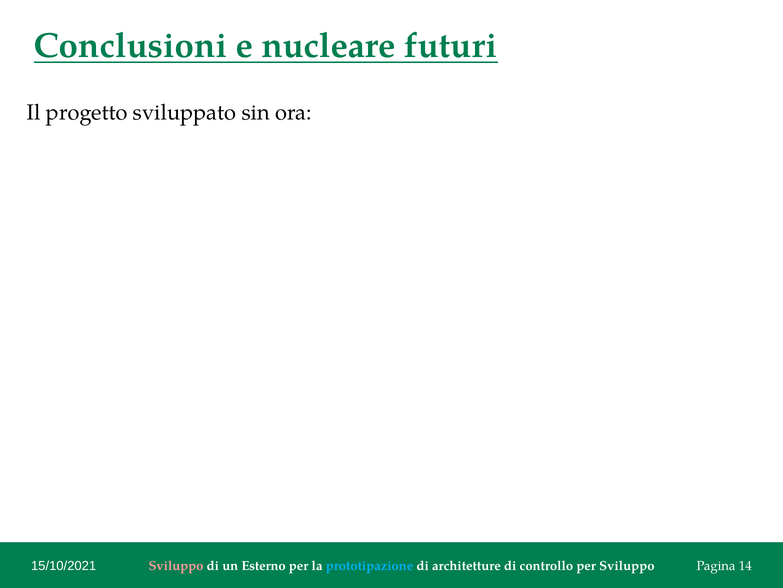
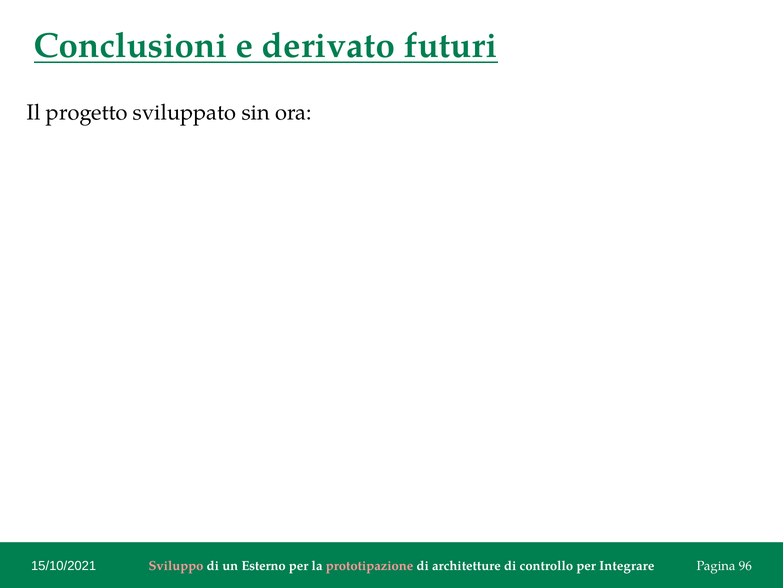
nucleare: nucleare -> derivato
prototipazione colour: light blue -> pink
per Sviluppo: Sviluppo -> Integrare
14: 14 -> 96
